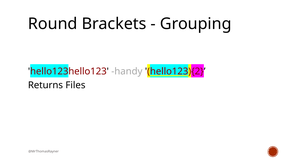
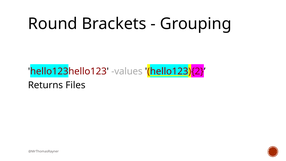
handy: handy -> values
